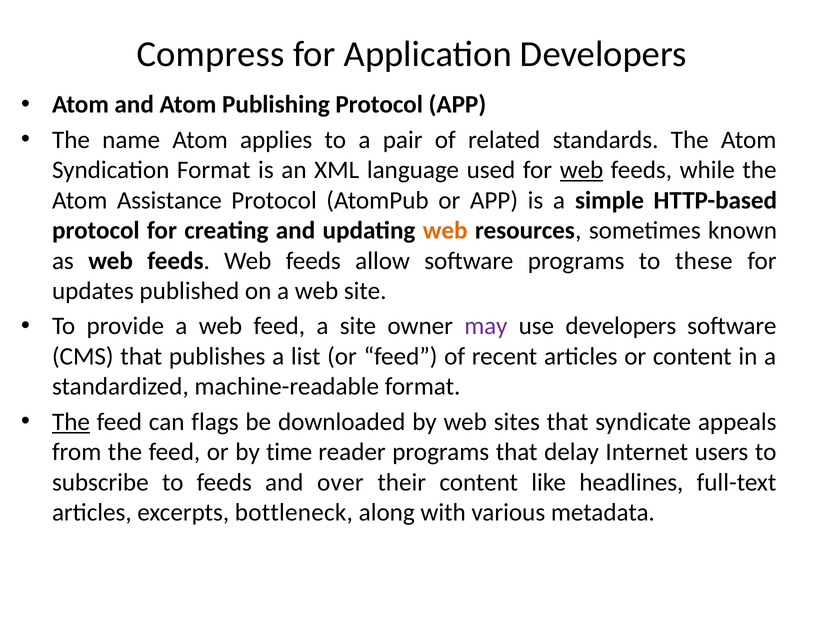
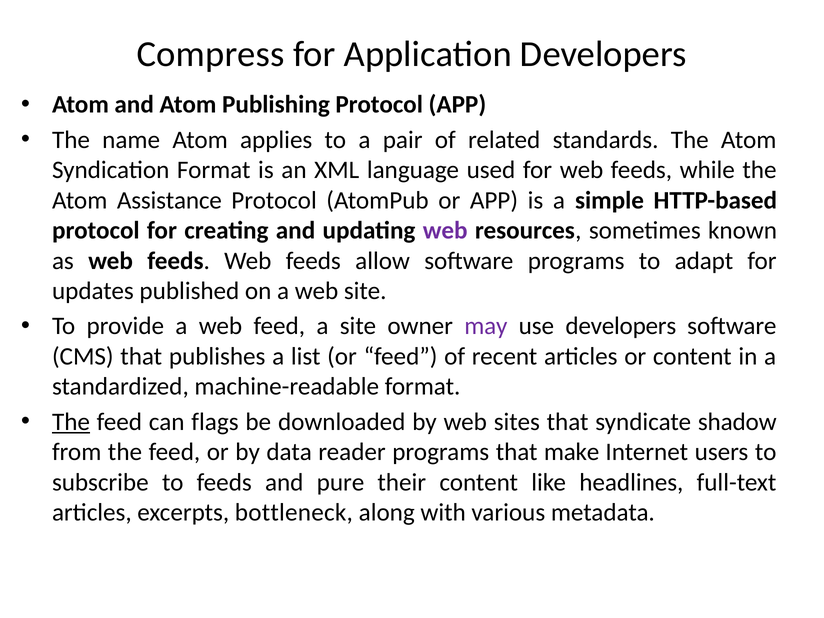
web at (582, 170) underline: present -> none
web at (445, 231) colour: orange -> purple
these: these -> adapt
appeals: appeals -> shadow
time: time -> data
delay: delay -> make
over: over -> pure
